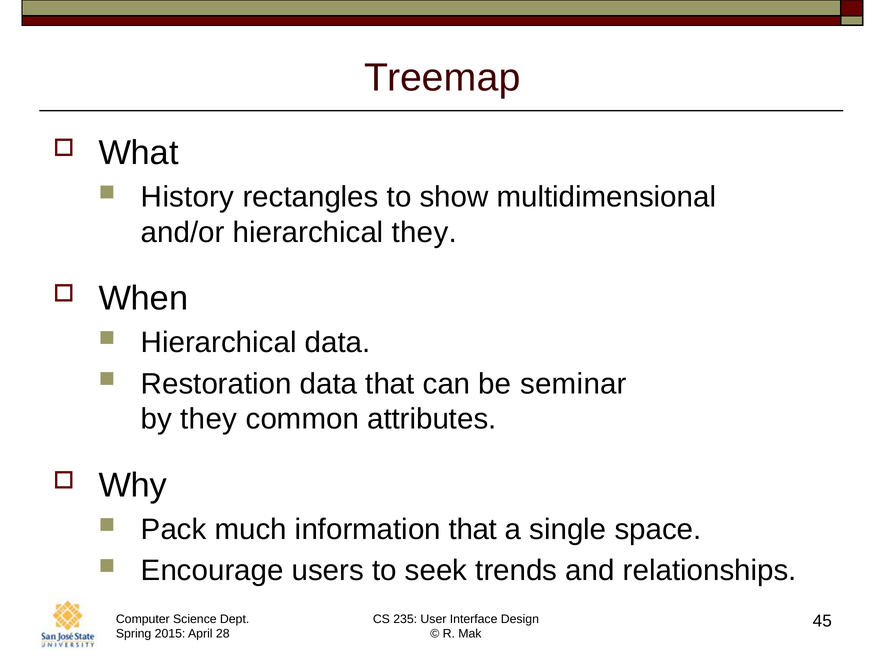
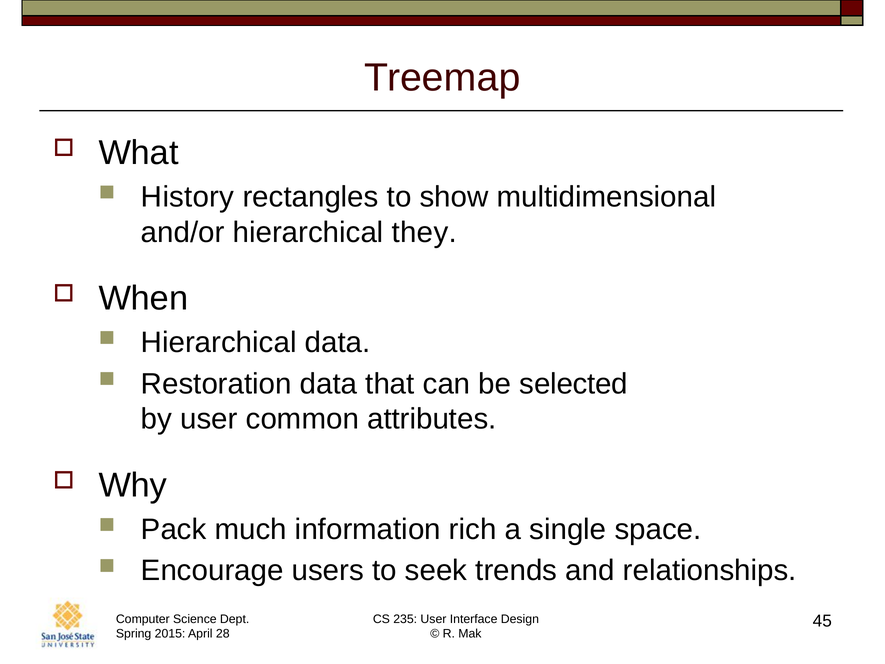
seminar: seminar -> selected
by they: they -> user
information that: that -> rich
